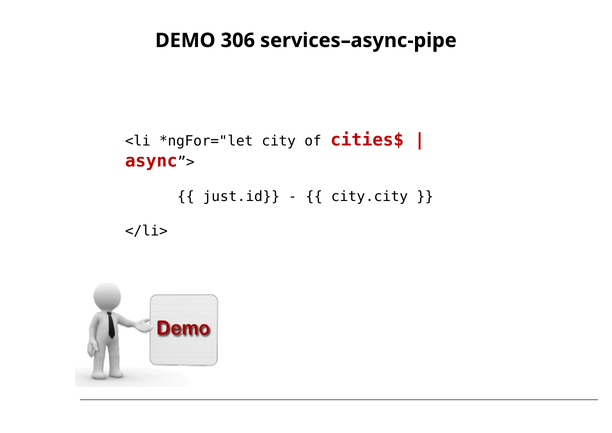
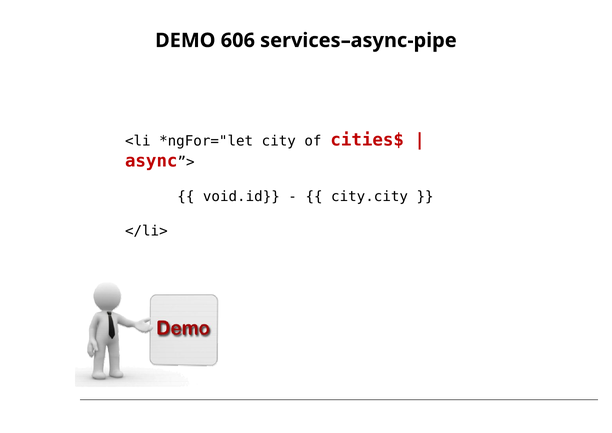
306: 306 -> 606
just.id: just.id -> void.id
